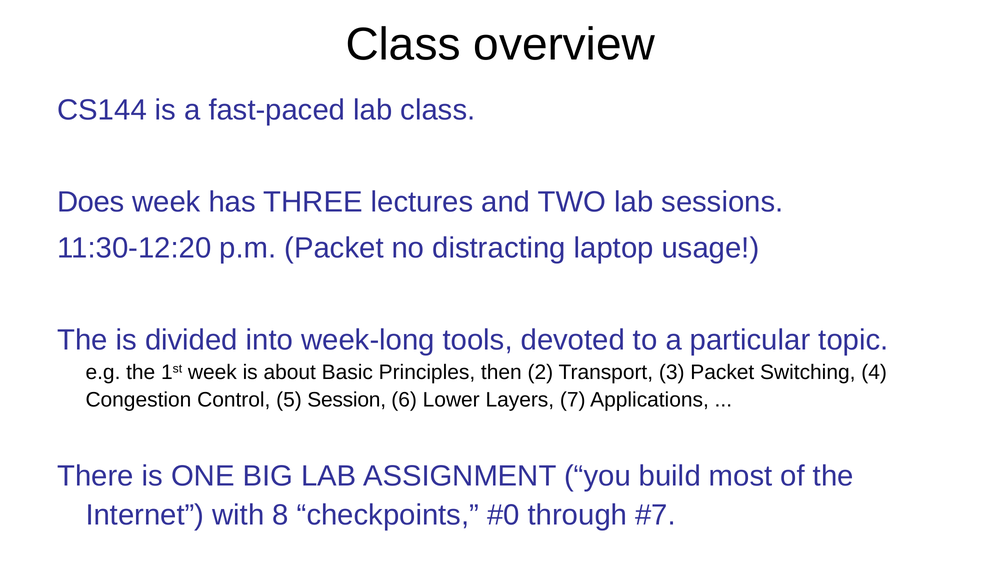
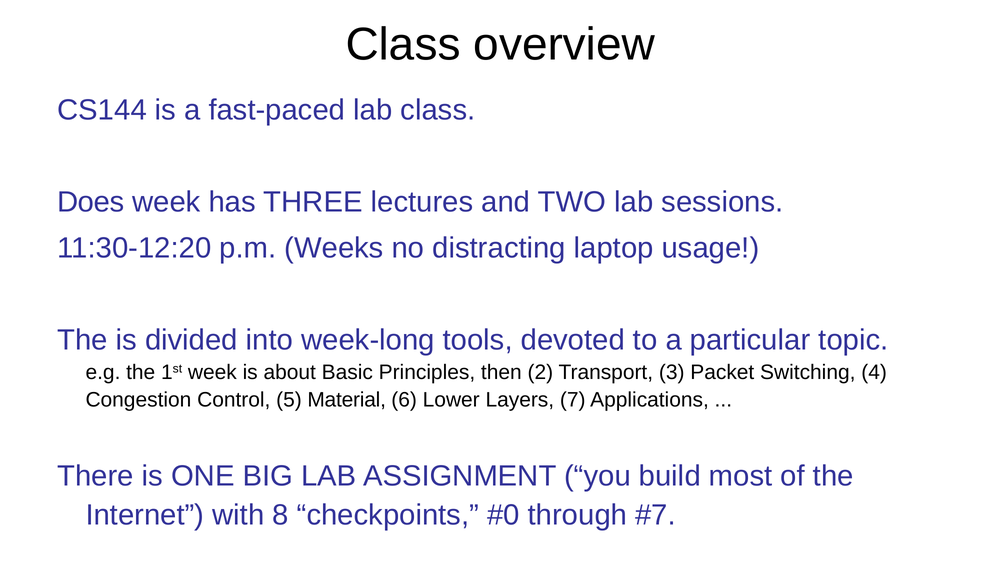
p.m Packet: Packet -> Weeks
Session: Session -> Material
